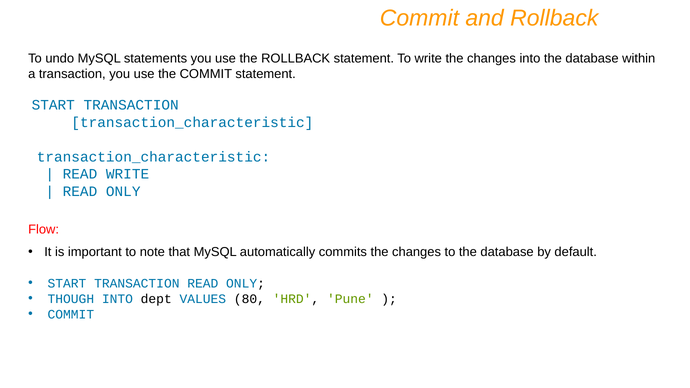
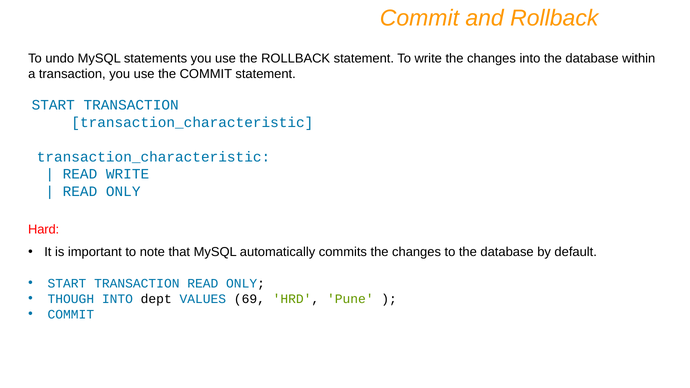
Flow: Flow -> Hard
80: 80 -> 69
